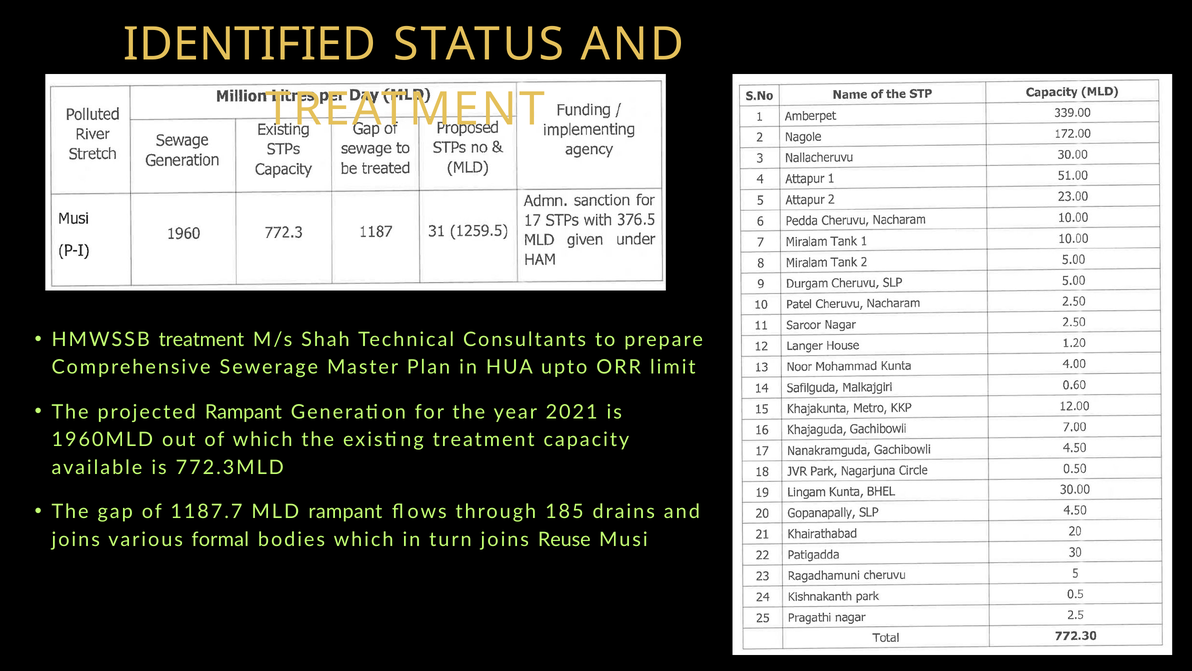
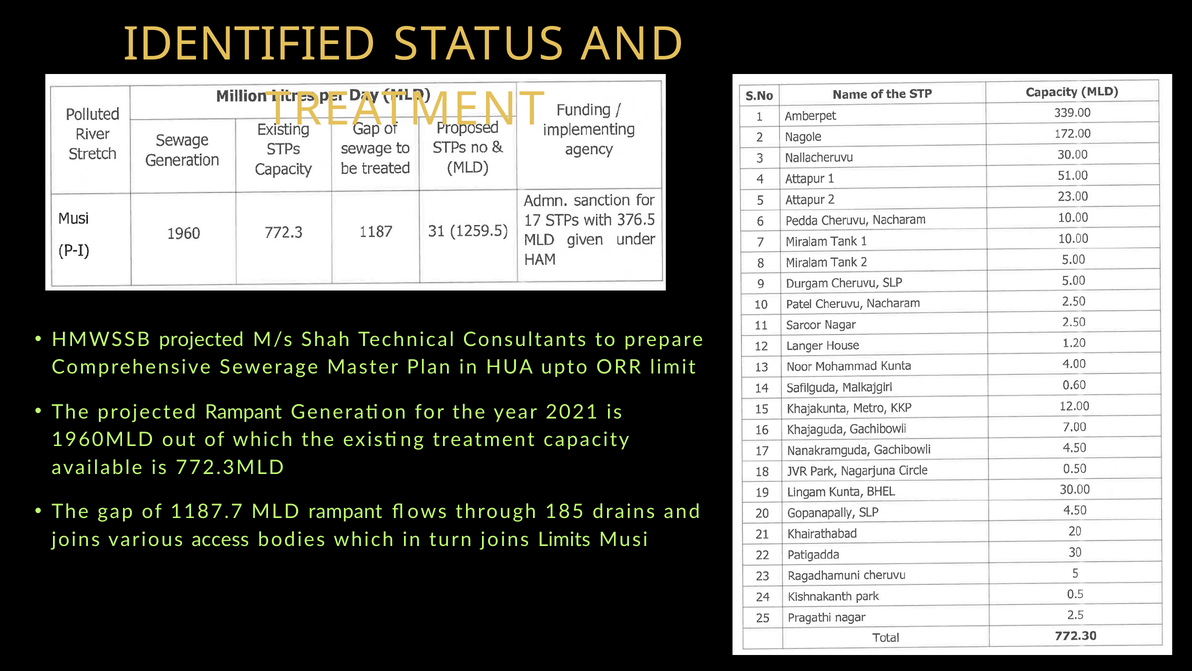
HMWSSB treatment: treatment -> projected
formal: formal -> access
Reuse: Reuse -> Limits
